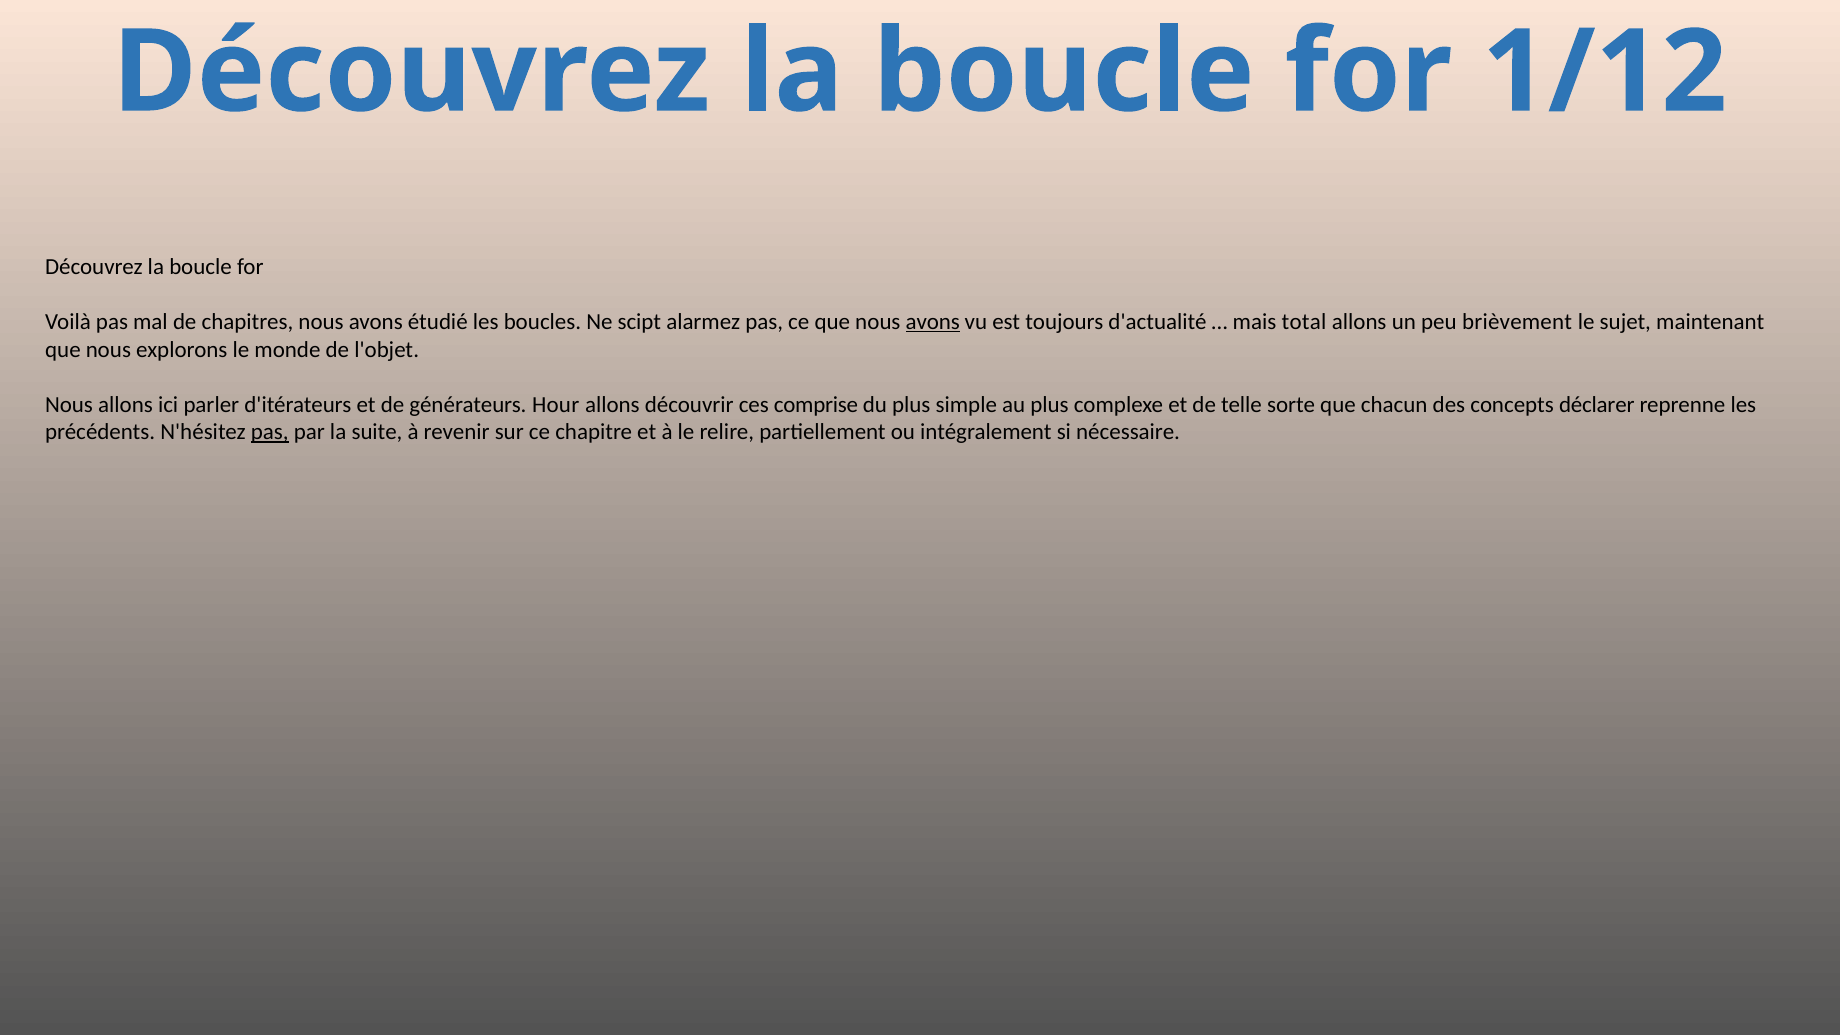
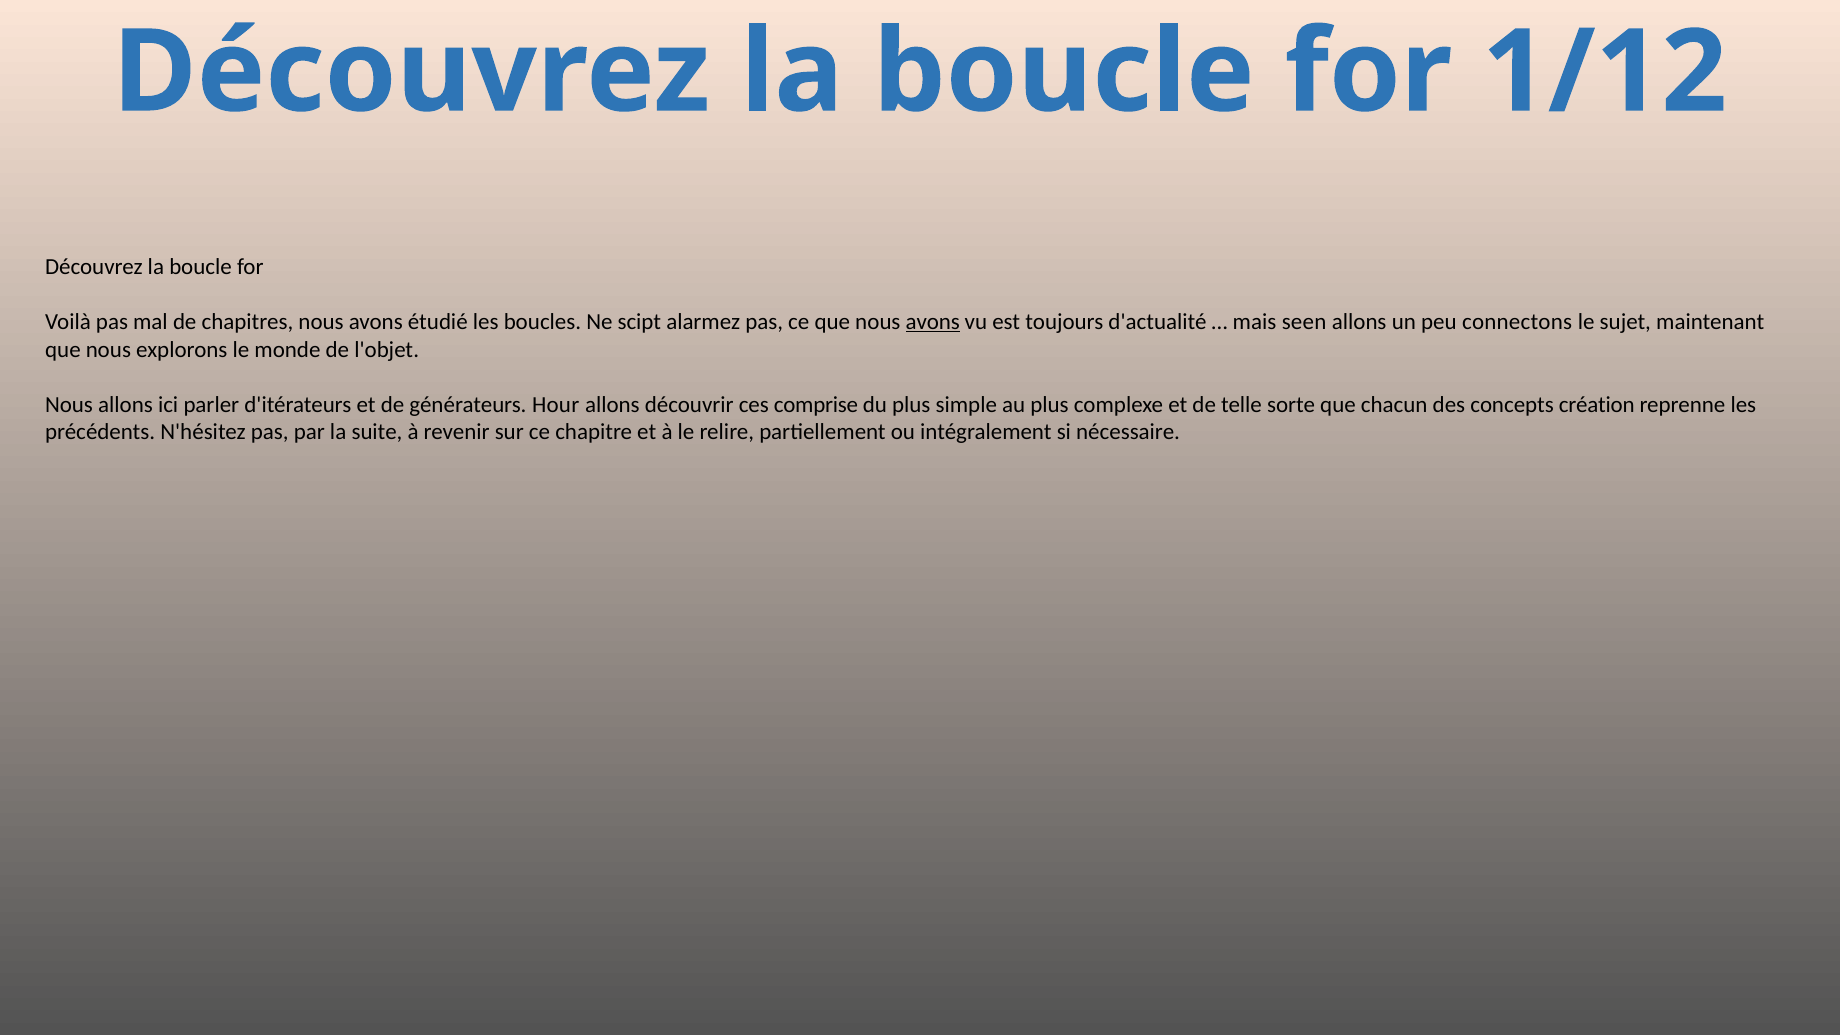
total: total -> seen
brièvement: brièvement -> connectons
déclarer: déclarer -> création
pas at (270, 432) underline: present -> none
